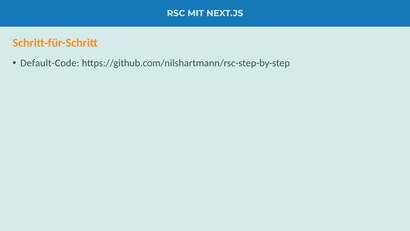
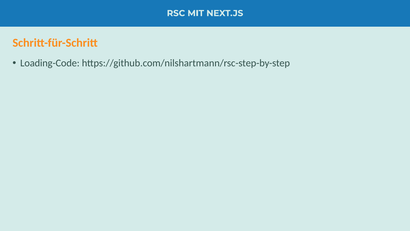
Default-Code: Default-Code -> Loading-Code
